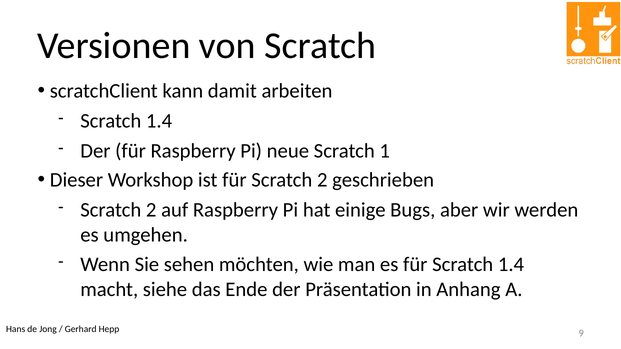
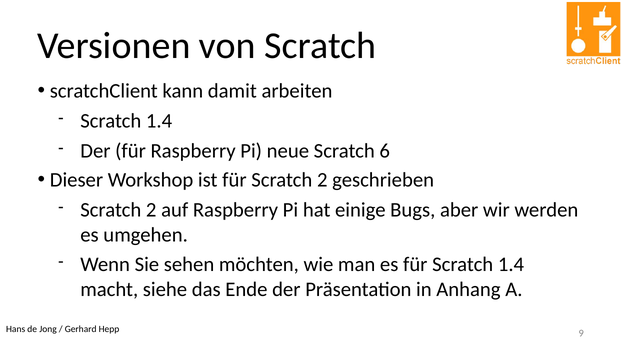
1: 1 -> 6
